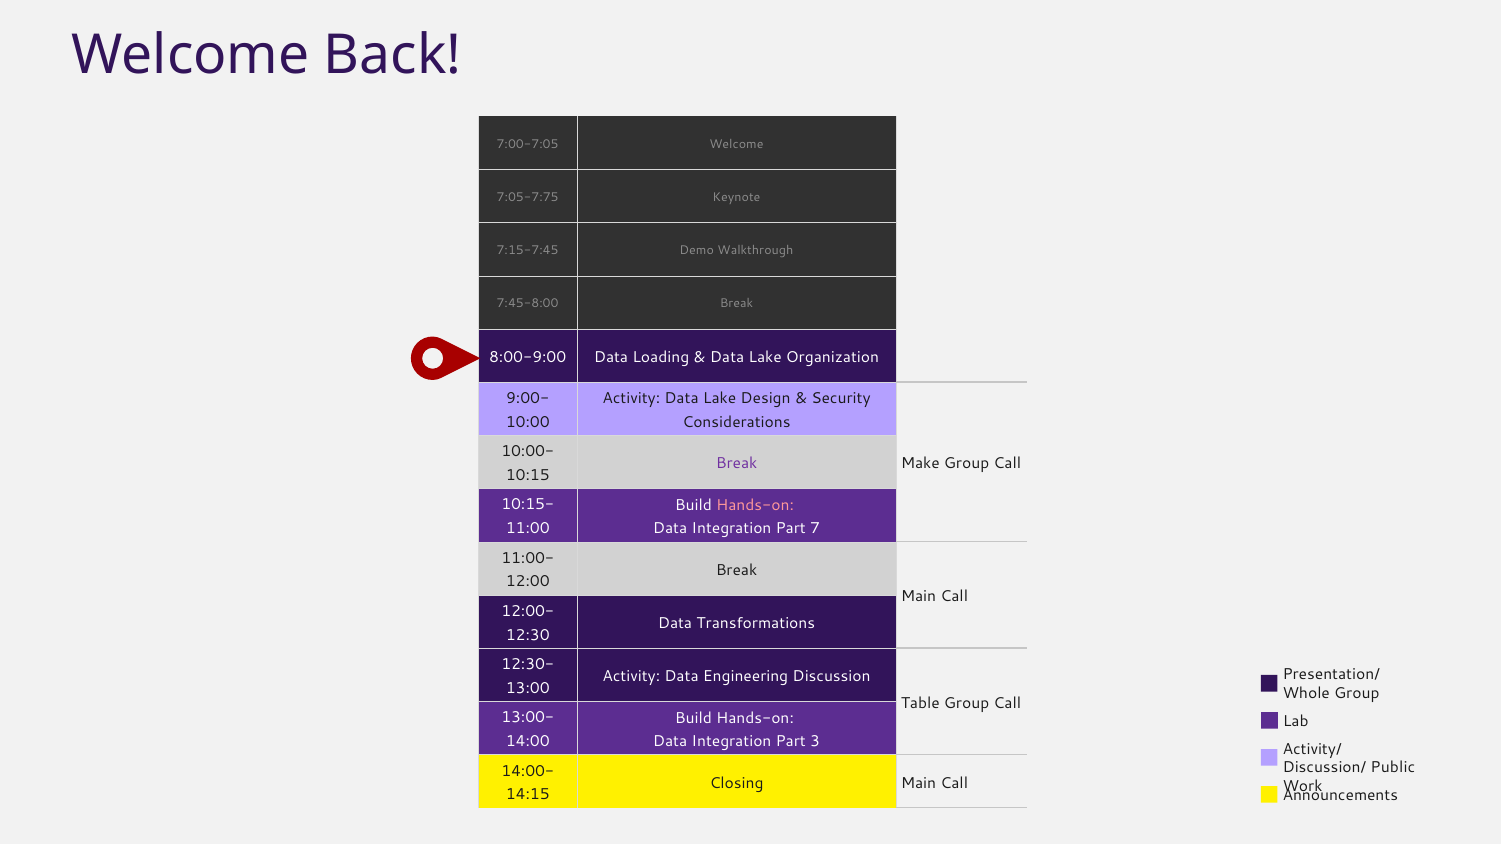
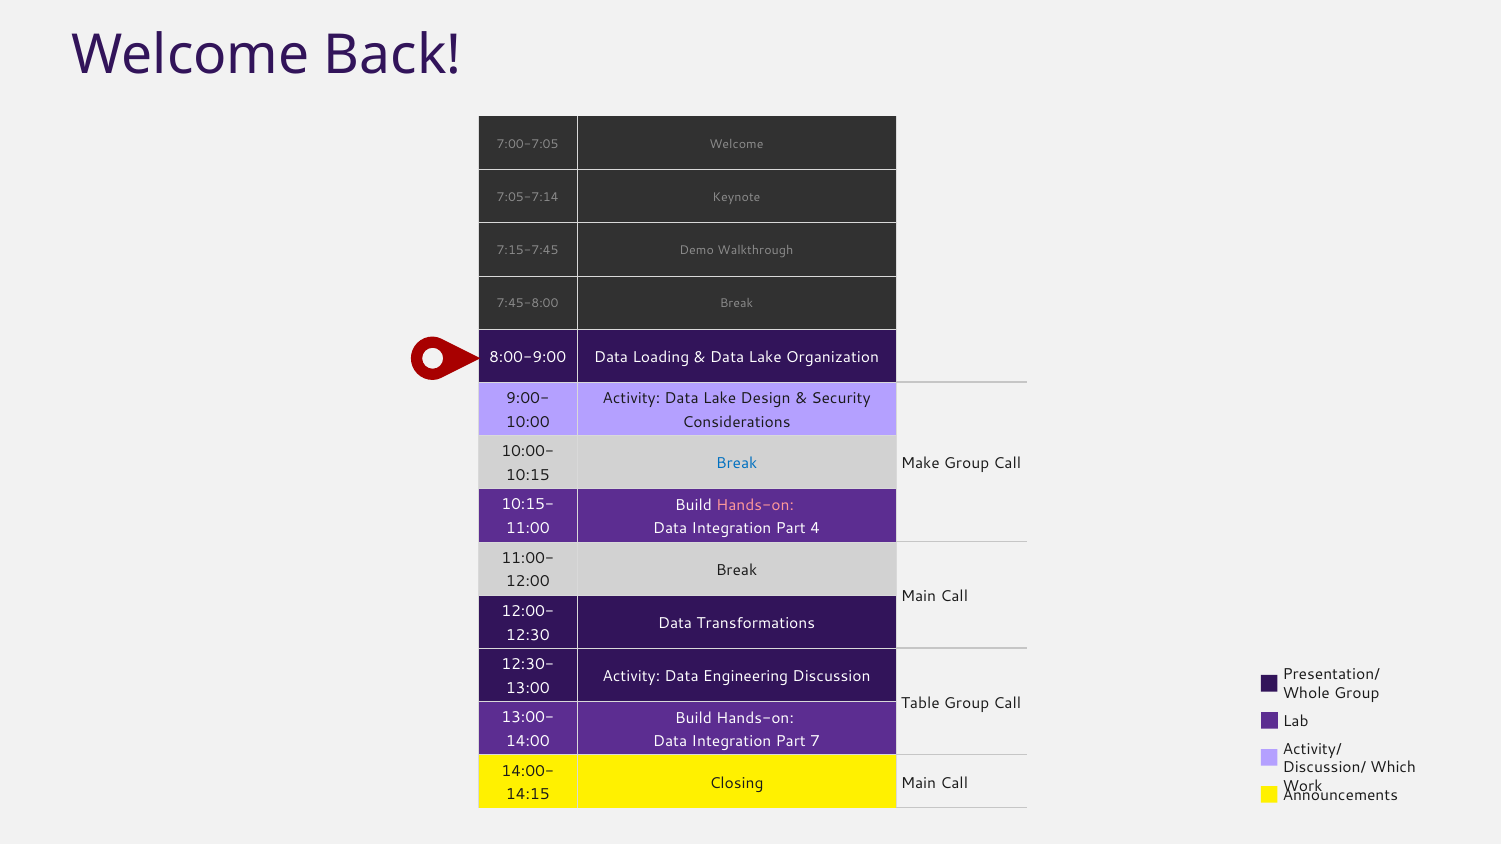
7:05-7:75: 7:05-7:75 -> 7:05-7:14
Break at (737, 464) colour: purple -> blue
7: 7 -> 4
3: 3 -> 7
Public: Public -> Which
